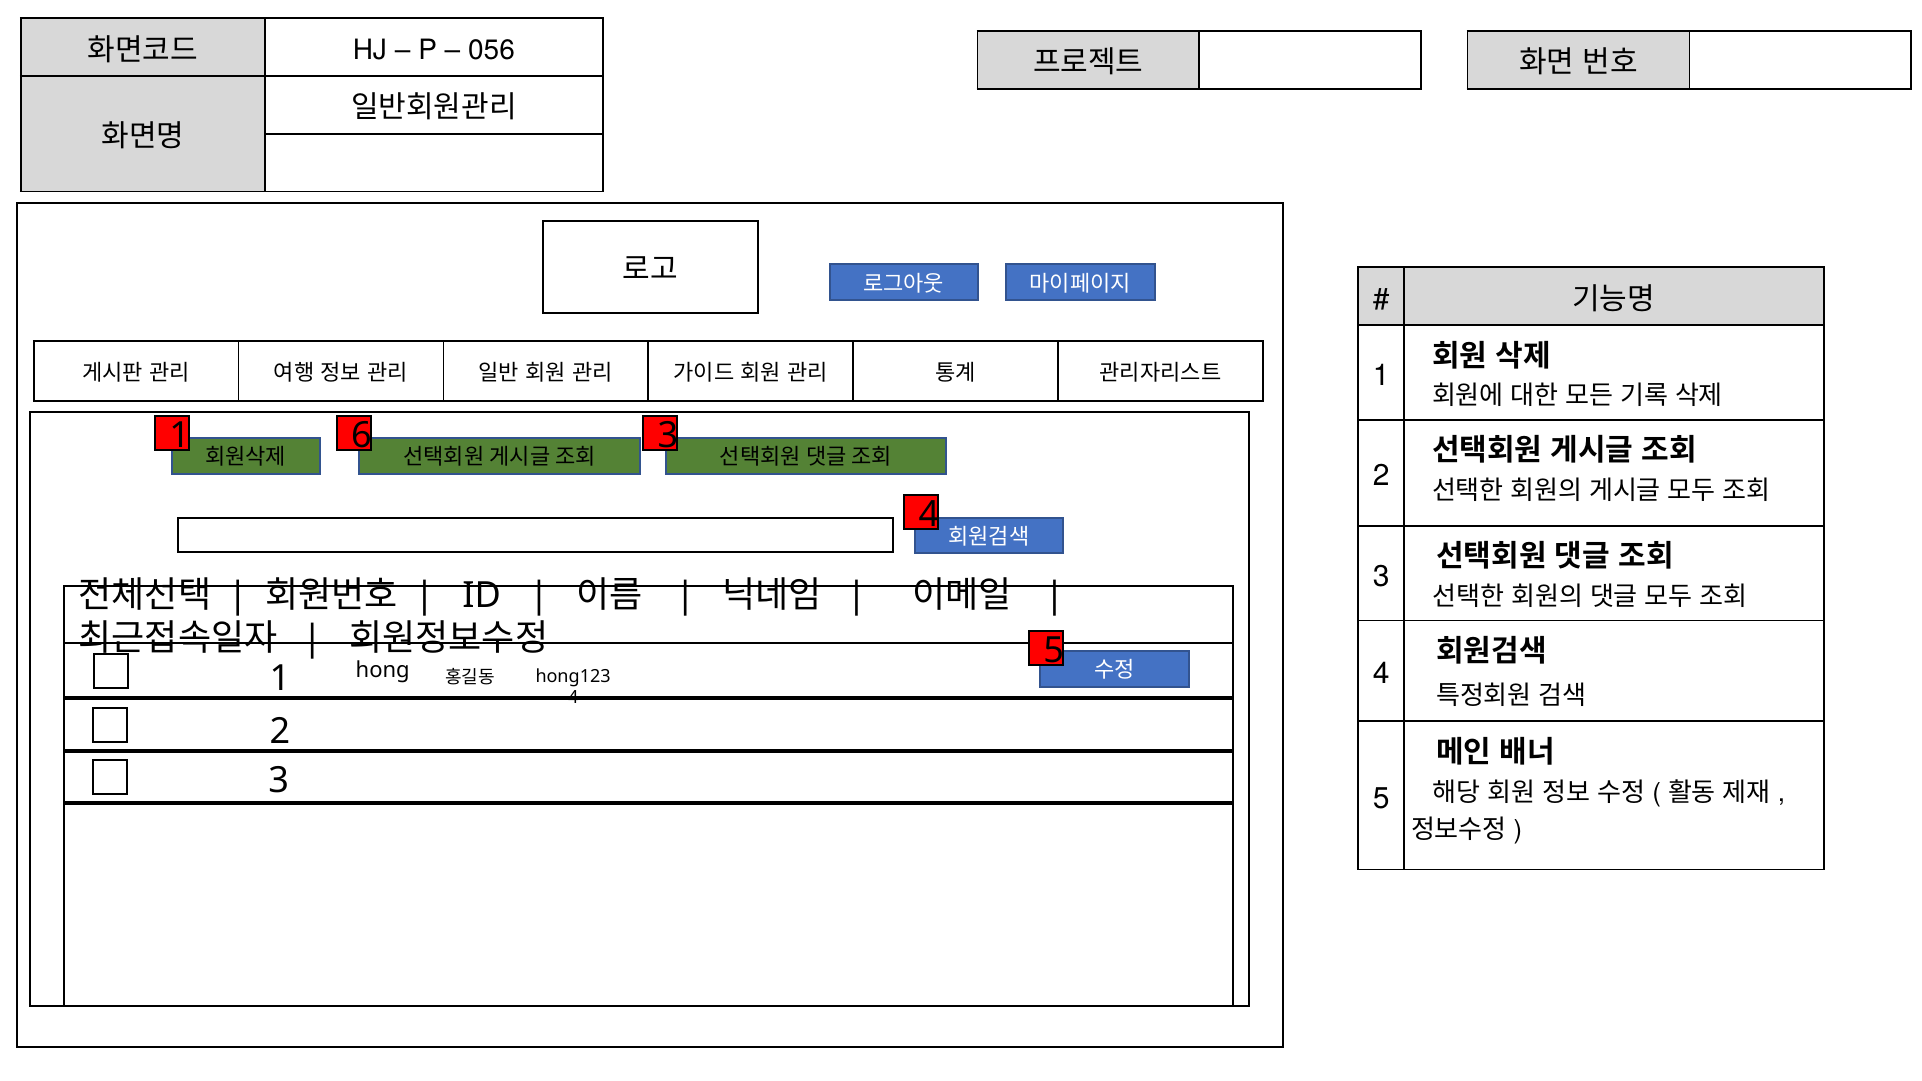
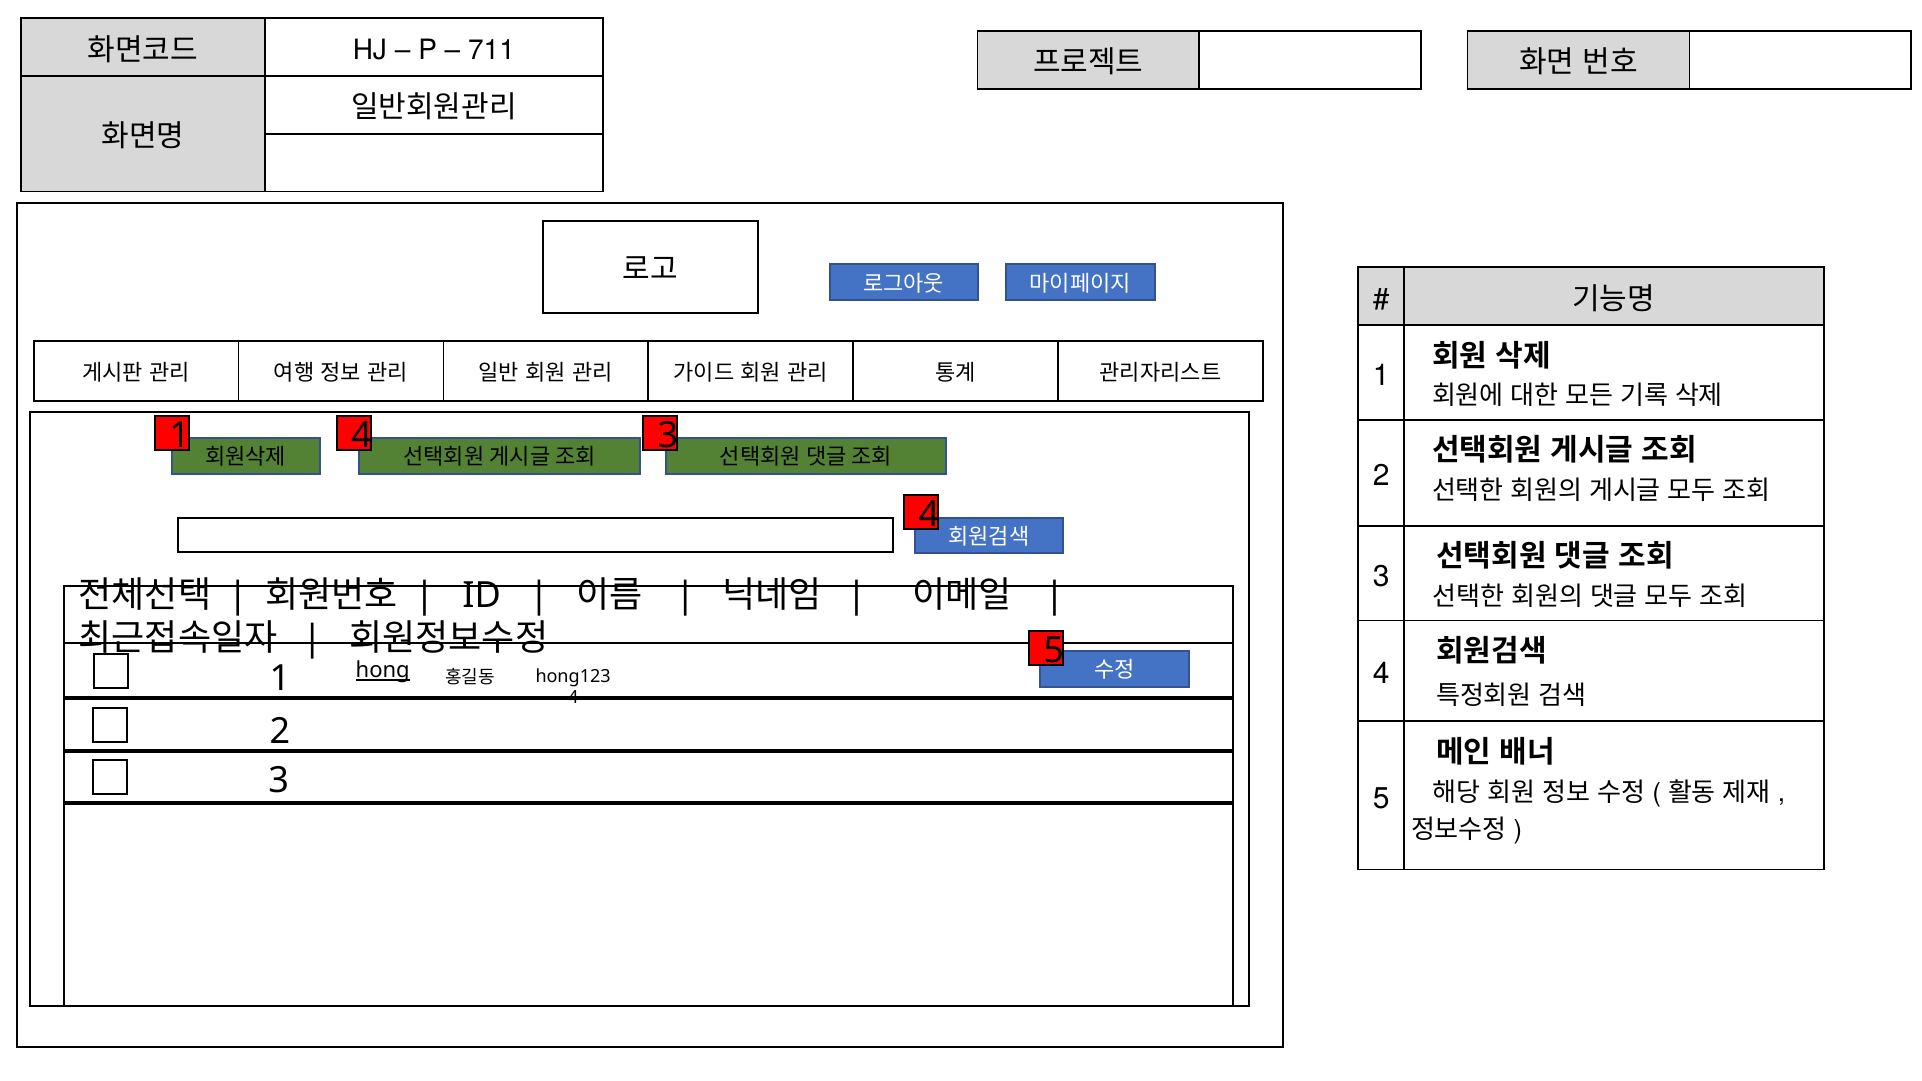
056: 056 -> 711
1 6: 6 -> 4
hong underline: none -> present
